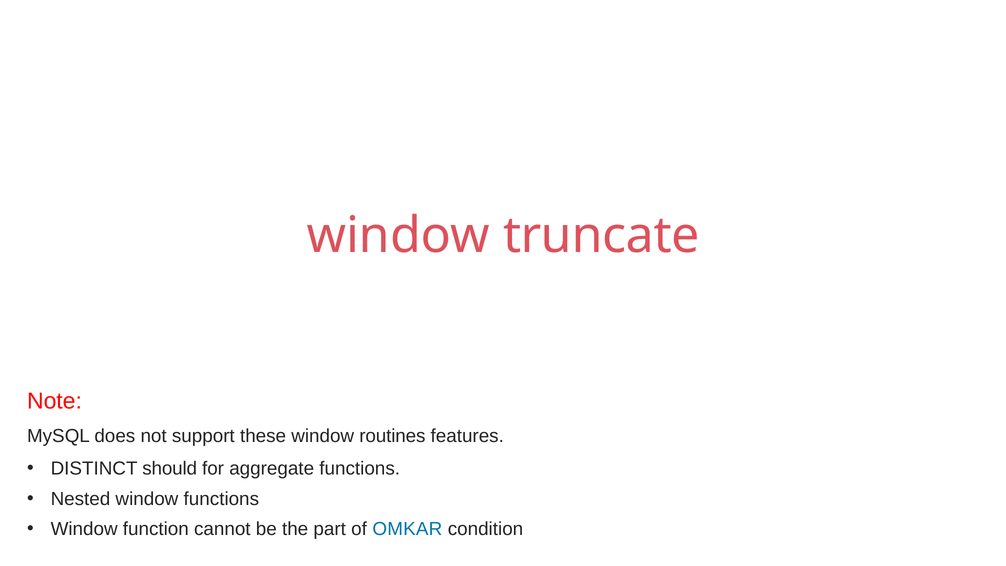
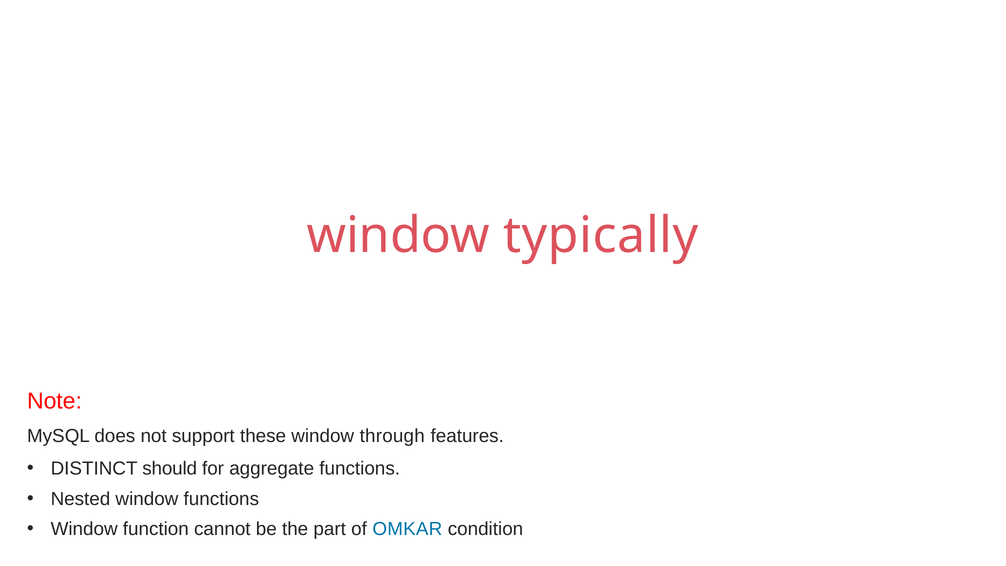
truncate: truncate -> typically
routines: routines -> through
